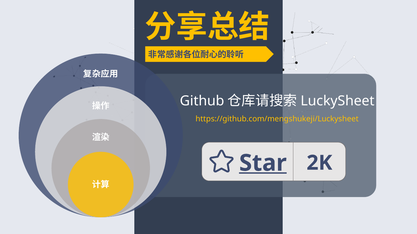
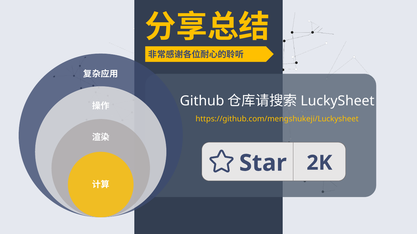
Star underline: present -> none
